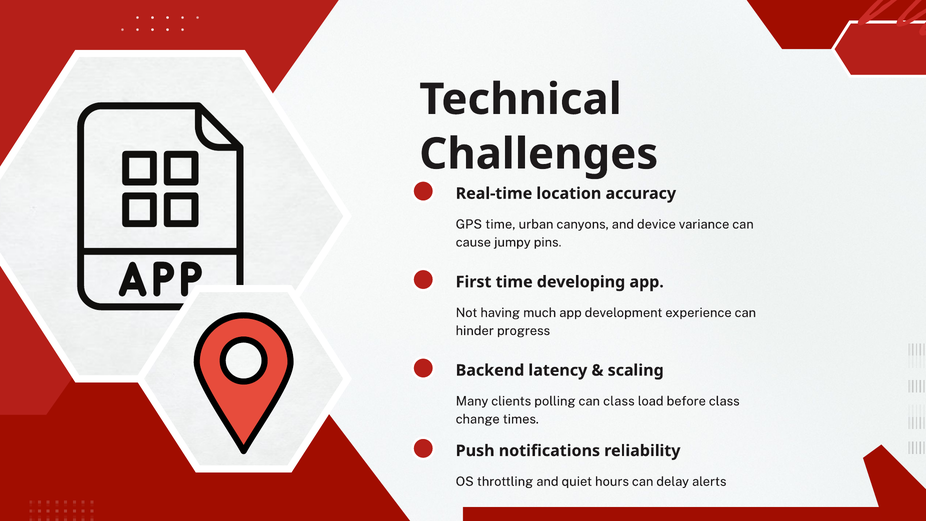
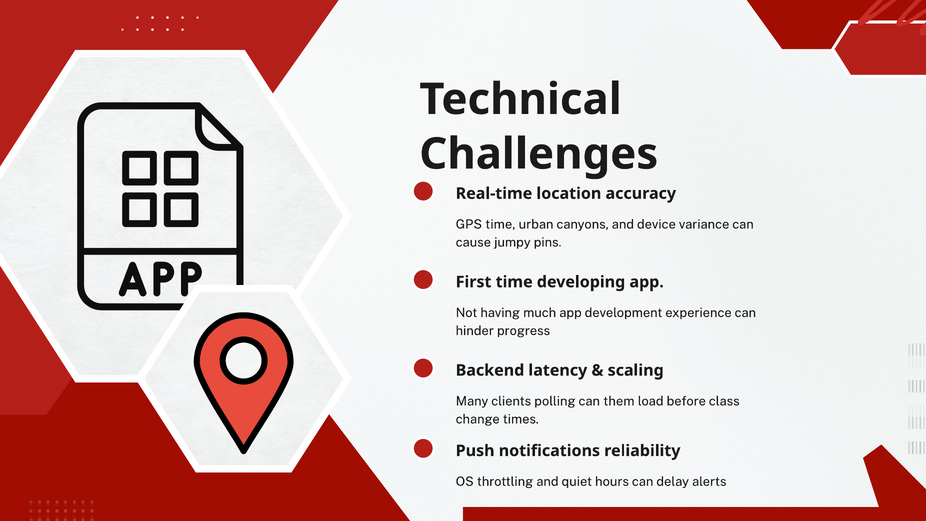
can class: class -> them
